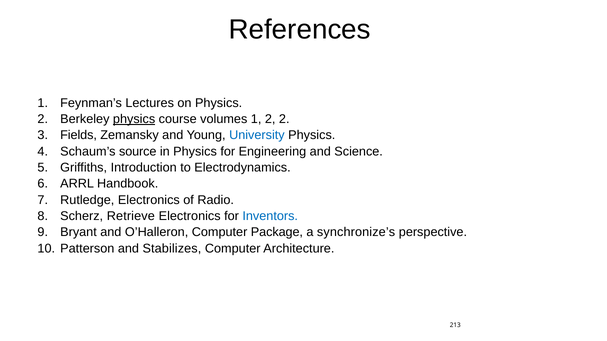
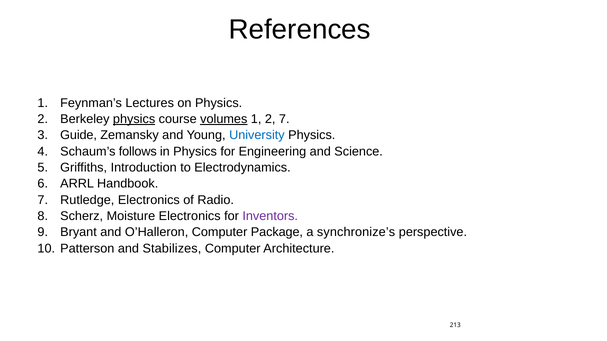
volumes underline: none -> present
2 2: 2 -> 7
Fields: Fields -> Guide
source: source -> follows
Retrieve: Retrieve -> Moisture
Inventors colour: blue -> purple
